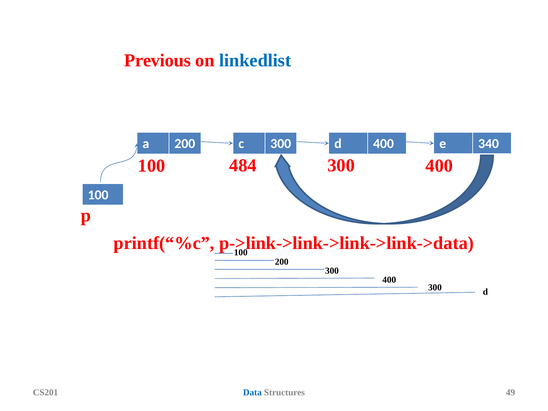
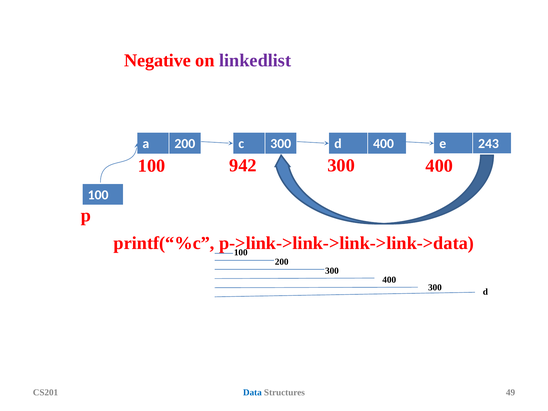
Previous: Previous -> Negative
linkedlist colour: blue -> purple
340: 340 -> 243
484: 484 -> 942
